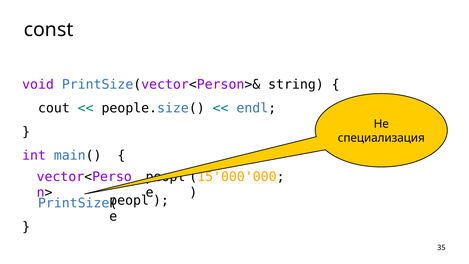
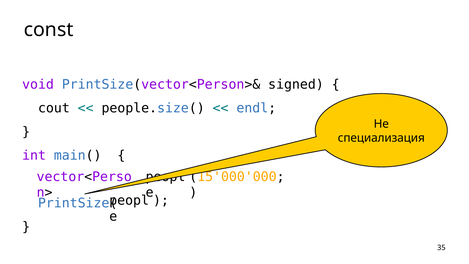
string: string -> signed
